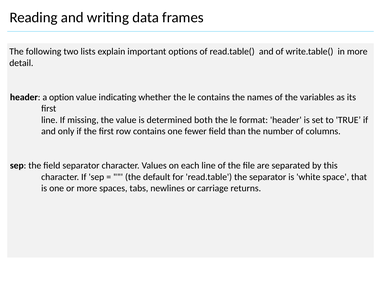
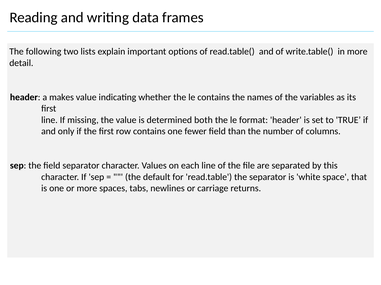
option: option -> makes
